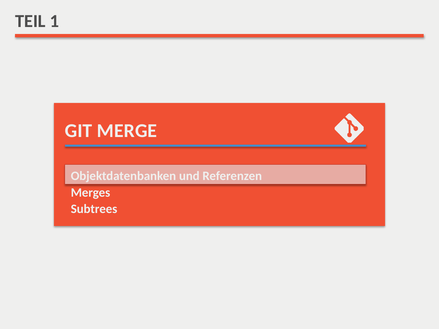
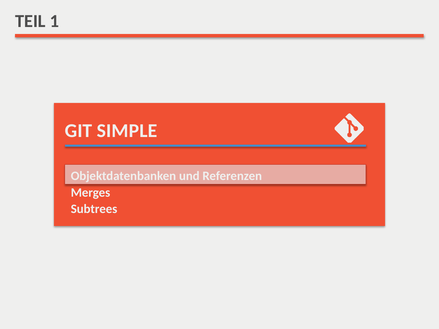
MERGE: MERGE -> SIMPLE
